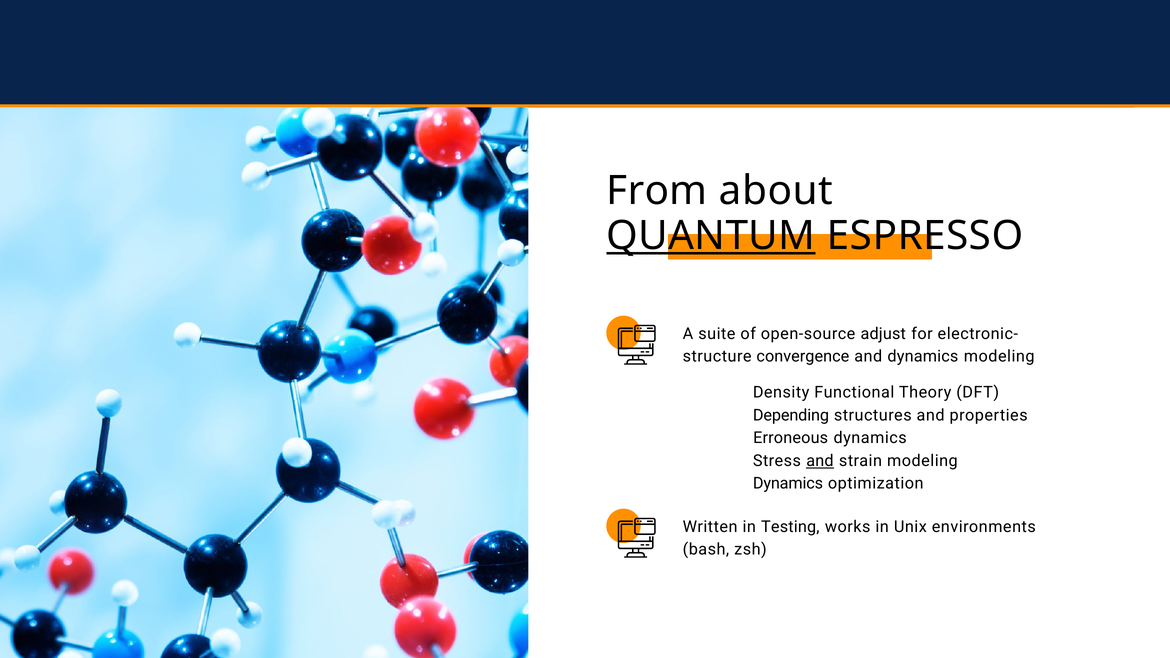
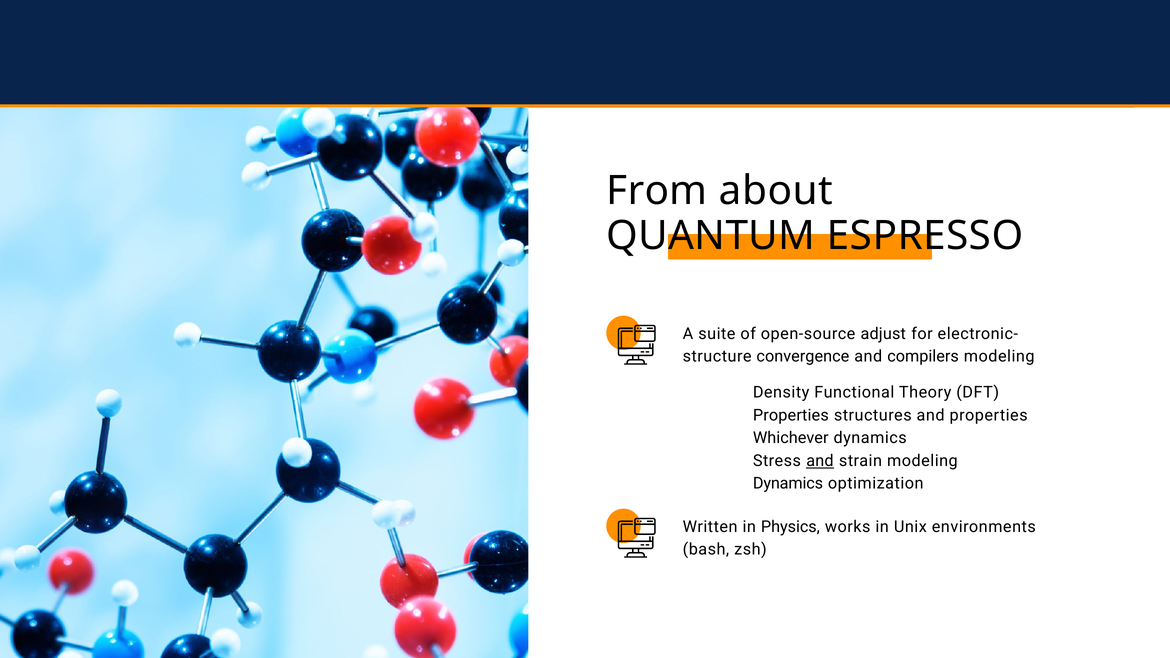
QUANTUM underline: present -> none
and dynamics: dynamics -> compilers
Depending at (791, 415): Depending -> Properties
Erroneous: Erroneous -> Whichever
Testing: Testing -> Physics
